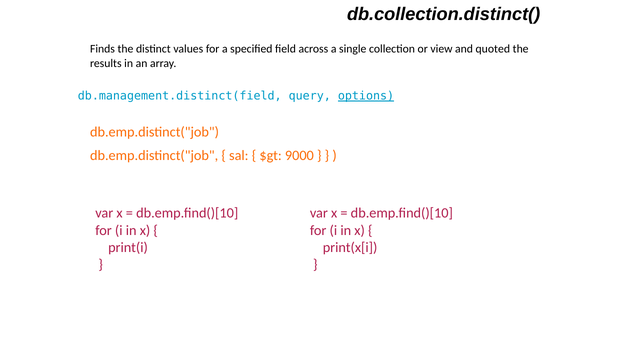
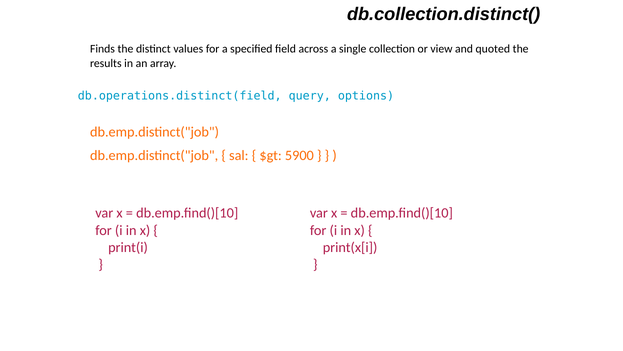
db.management.distinct(field: db.management.distinct(field -> db.operations.distinct(field
options underline: present -> none
9000: 9000 -> 5900
